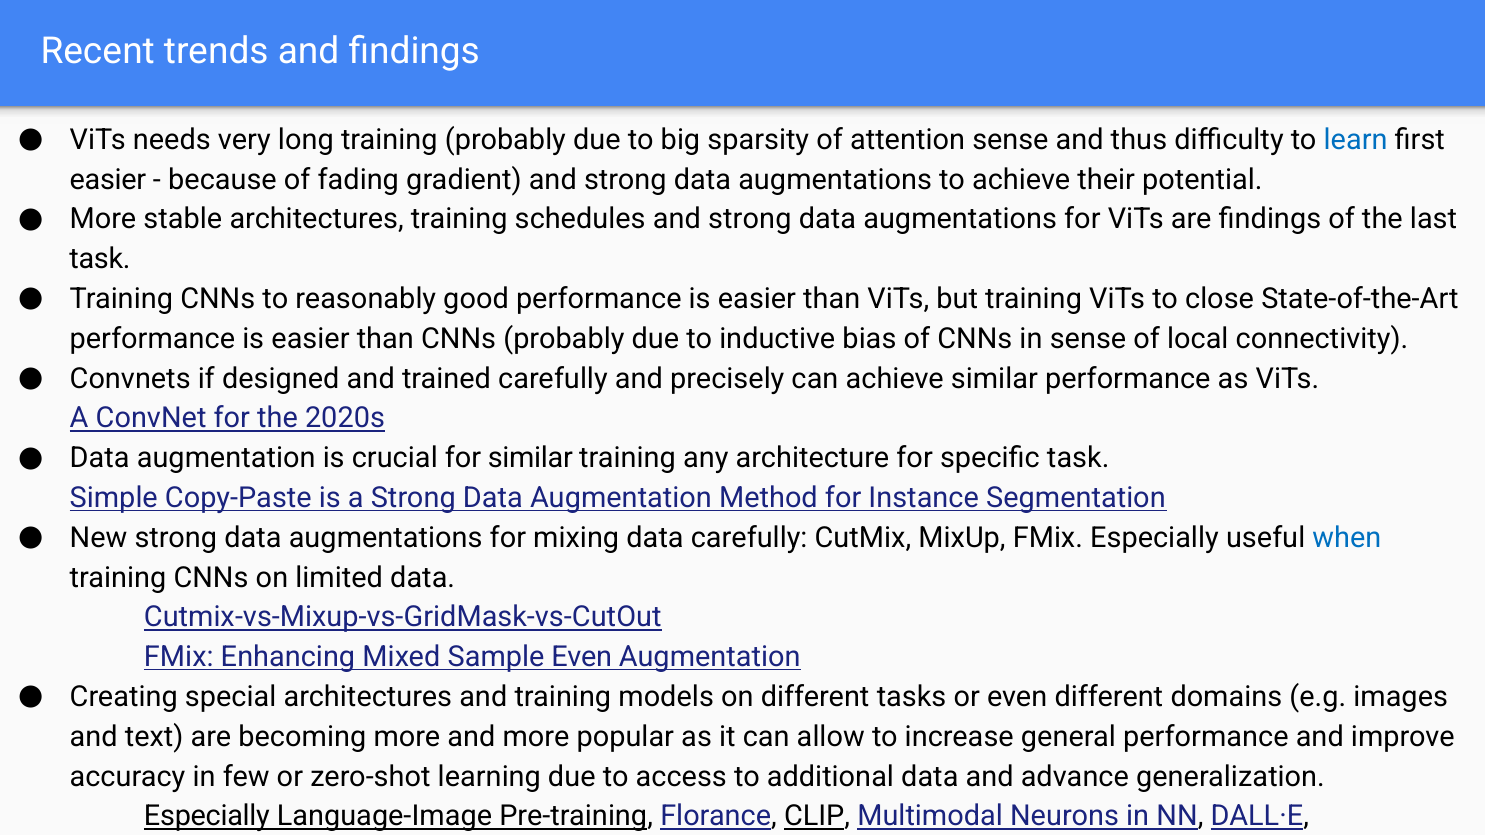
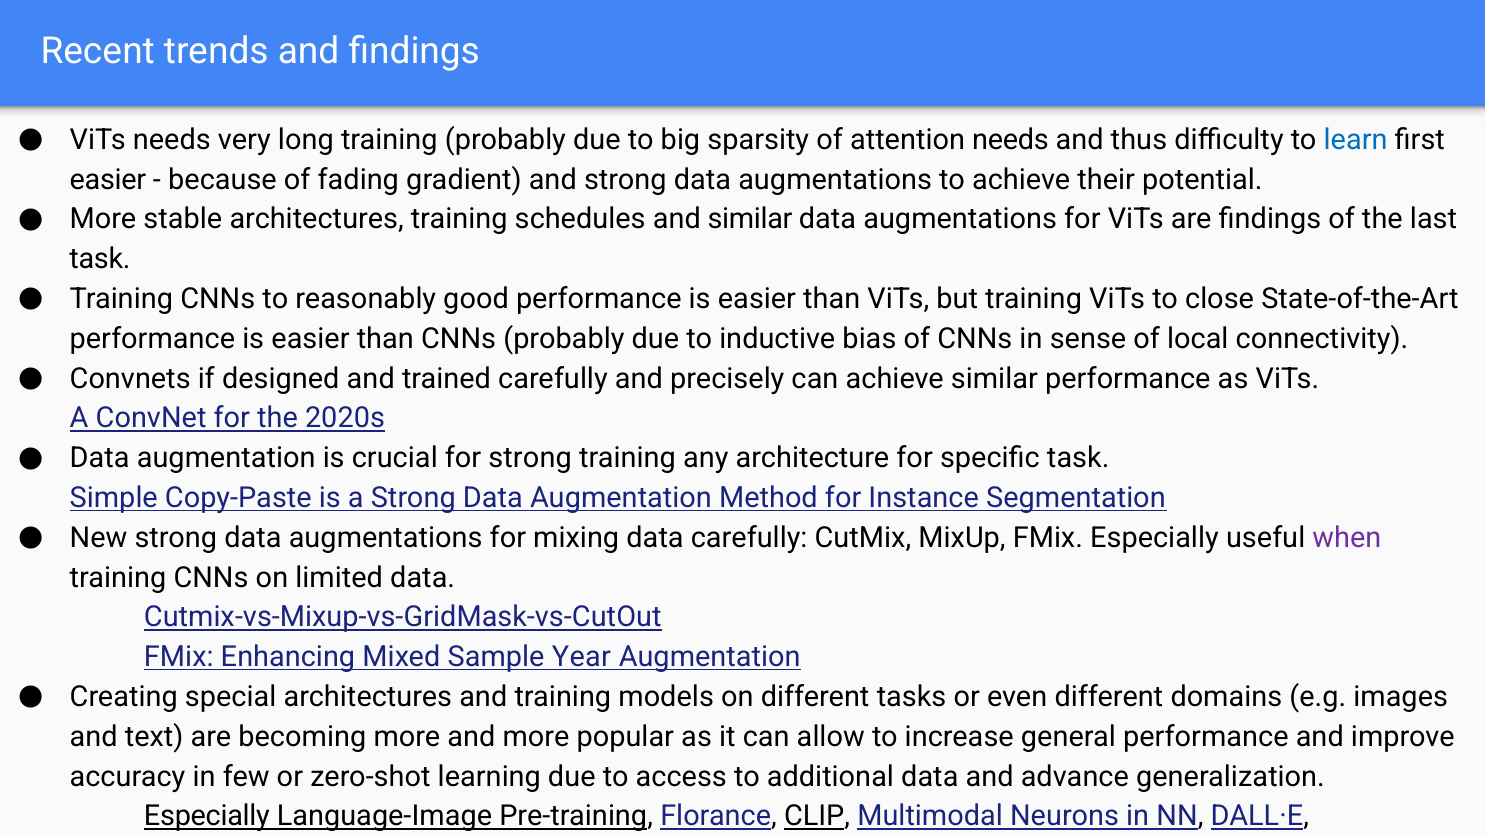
attention sense: sense -> needs
schedules and strong: strong -> similar
for similar: similar -> strong
when colour: blue -> purple
Sample Even: Even -> Year
